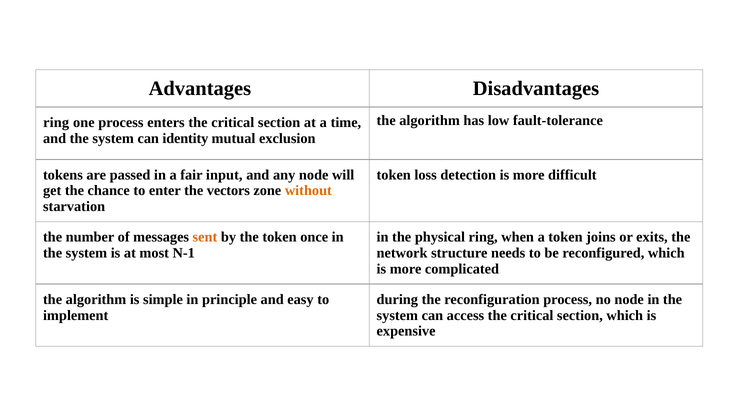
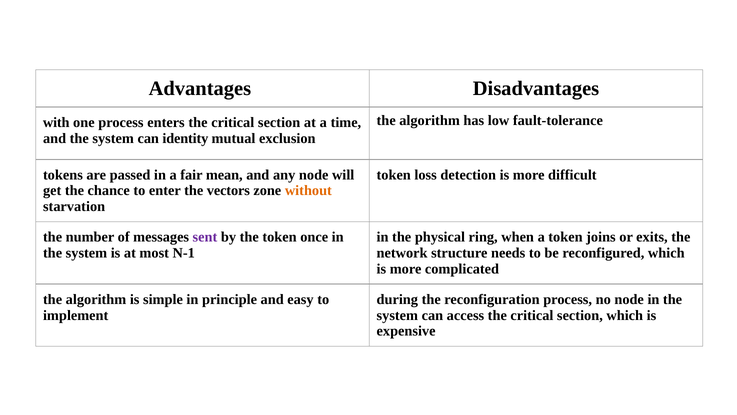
ring at (56, 122): ring -> with
input: input -> mean
sent colour: orange -> purple
